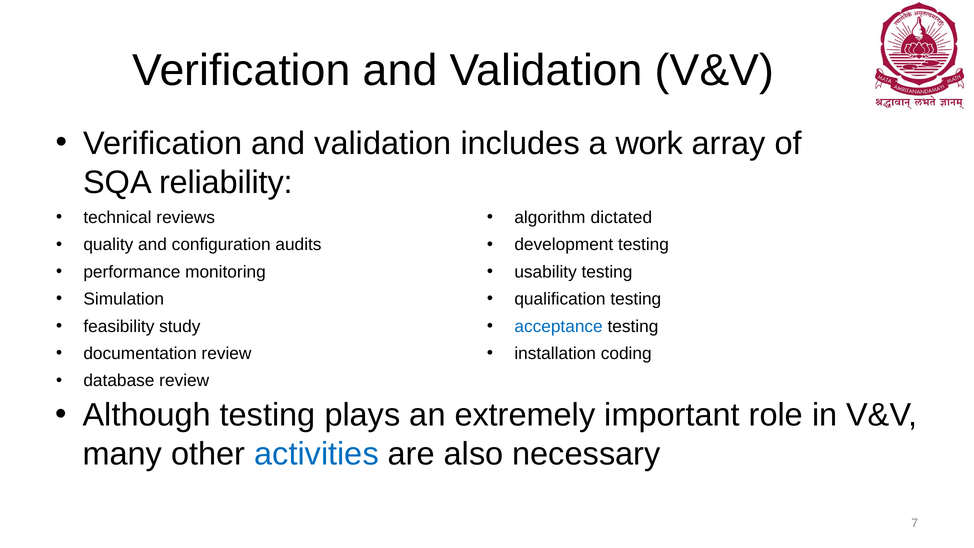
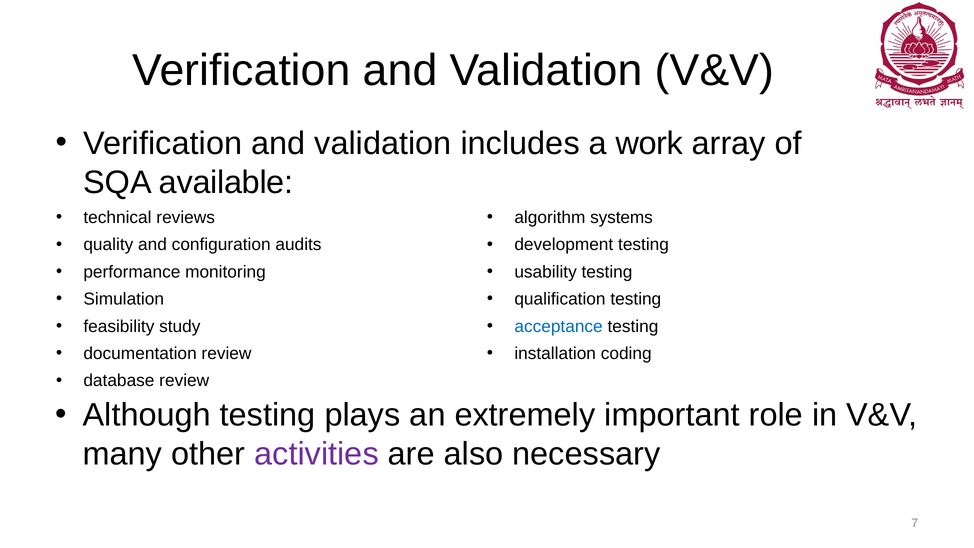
reliability: reliability -> available
dictated: dictated -> systems
activities colour: blue -> purple
